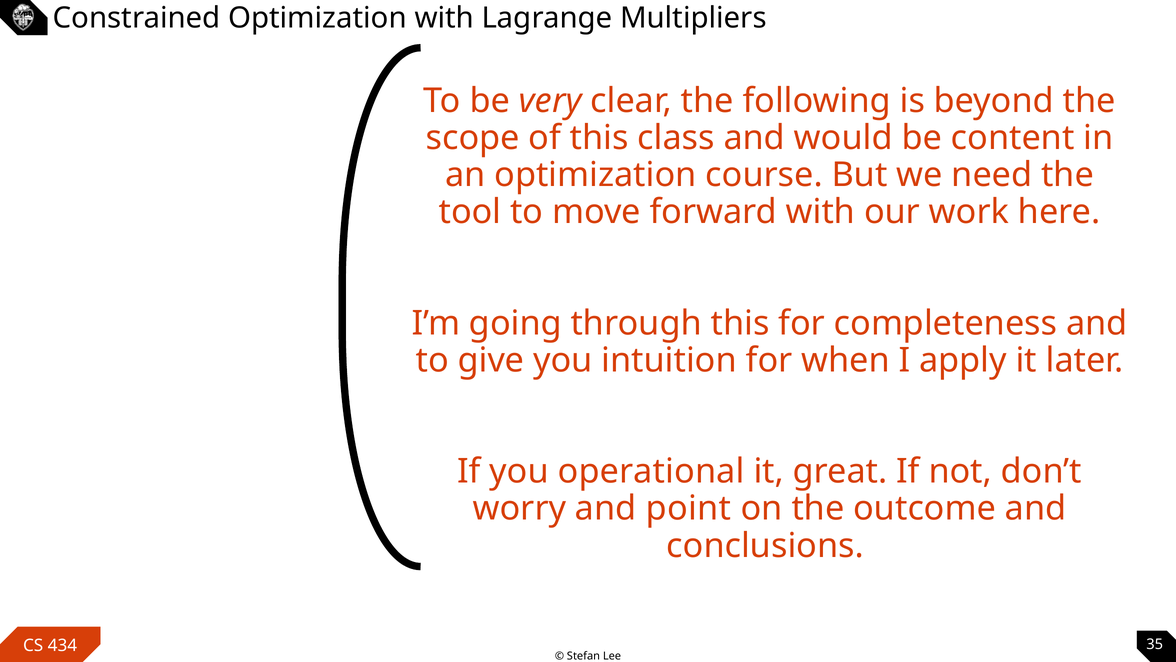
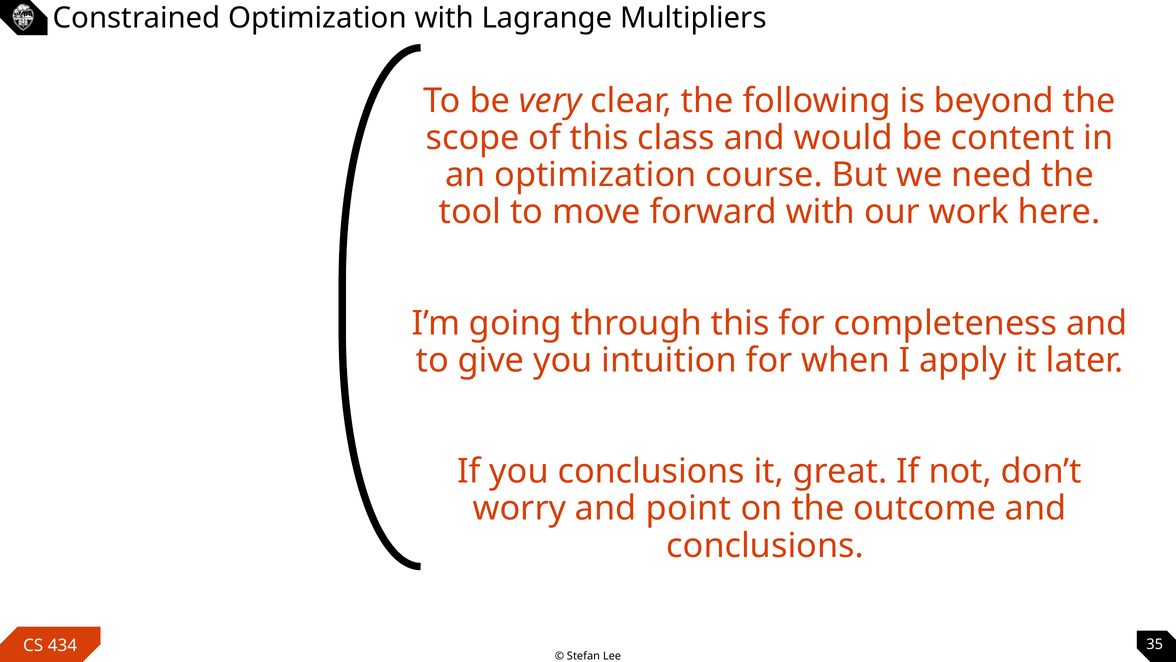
you operational: operational -> conclusions
